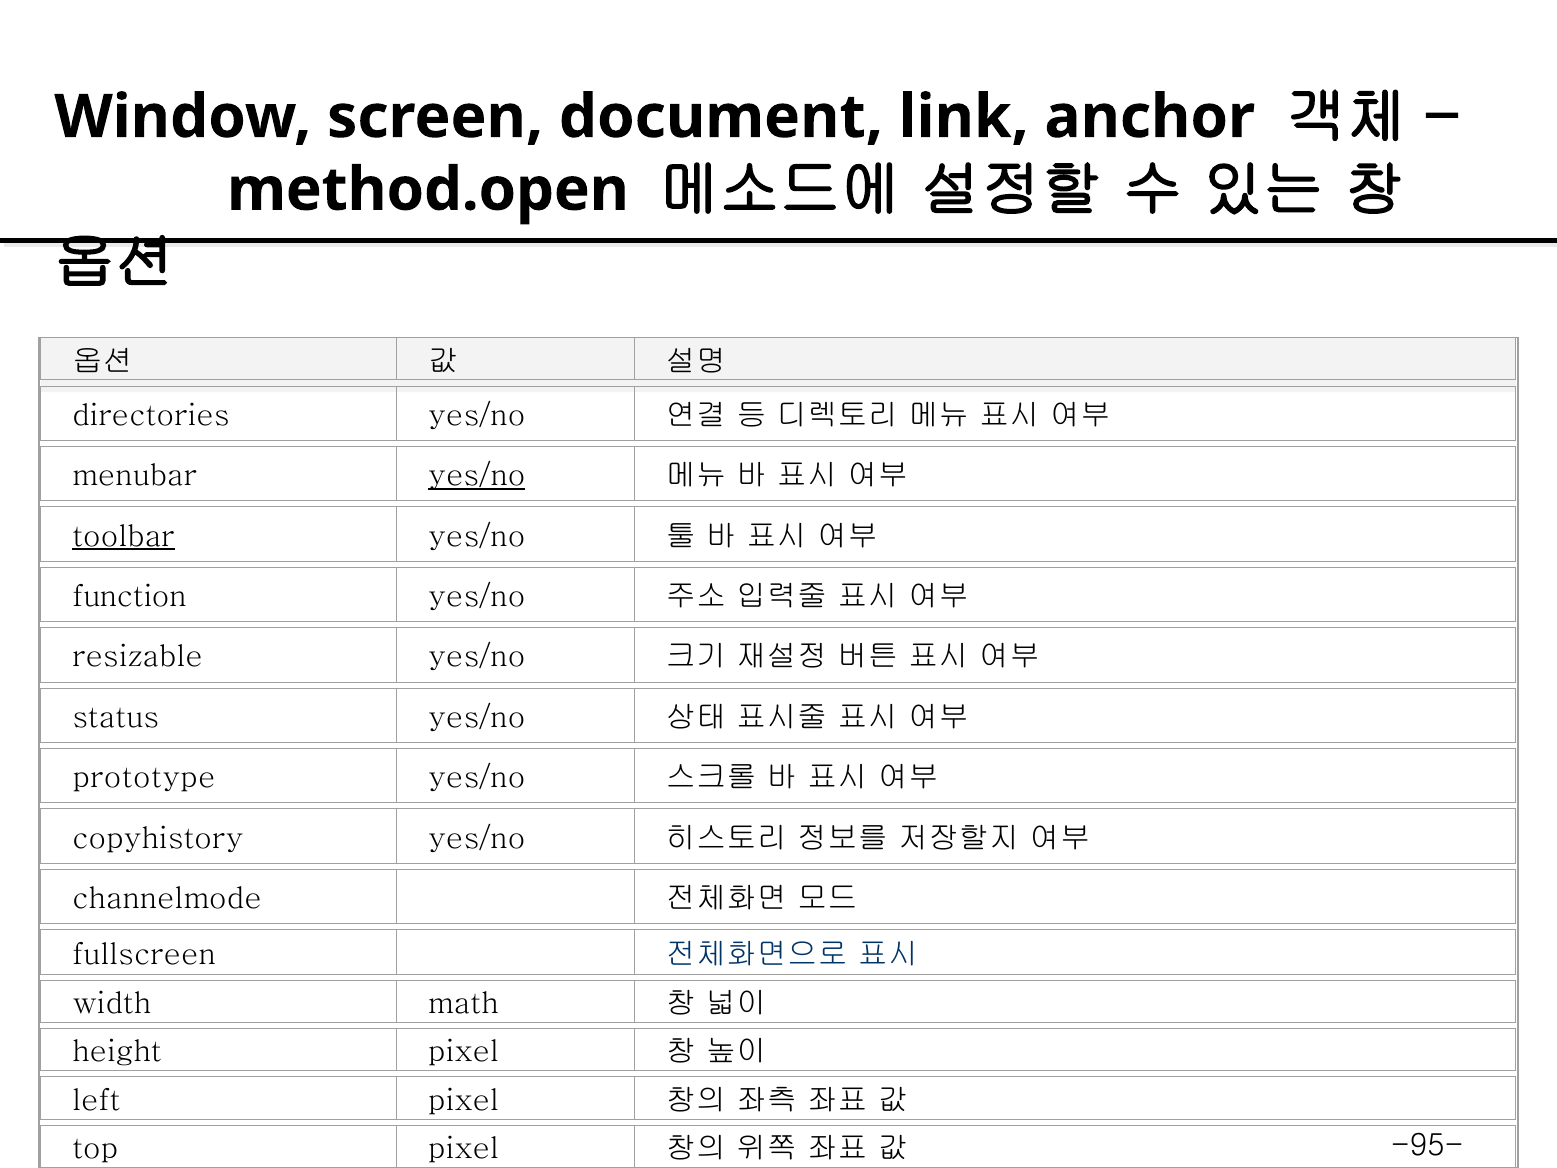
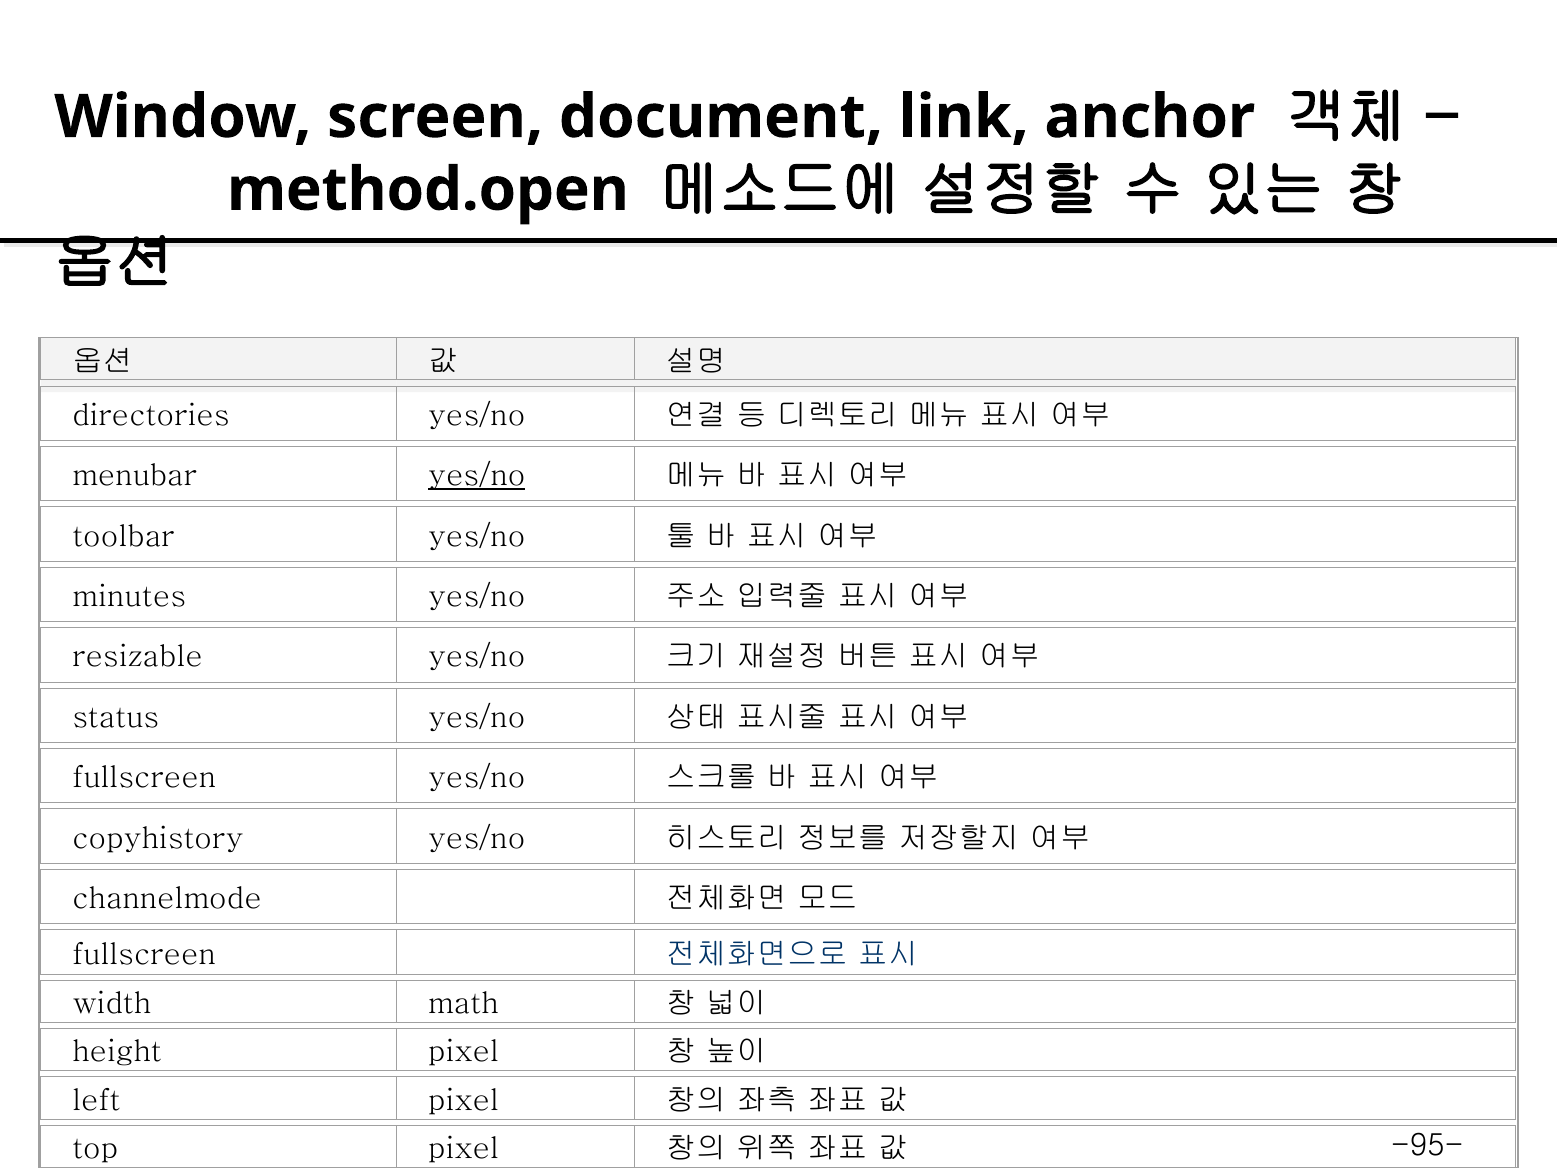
toolbar underline: present -> none
function: function -> minutes
prototype at (144, 778): prototype -> fullscreen
